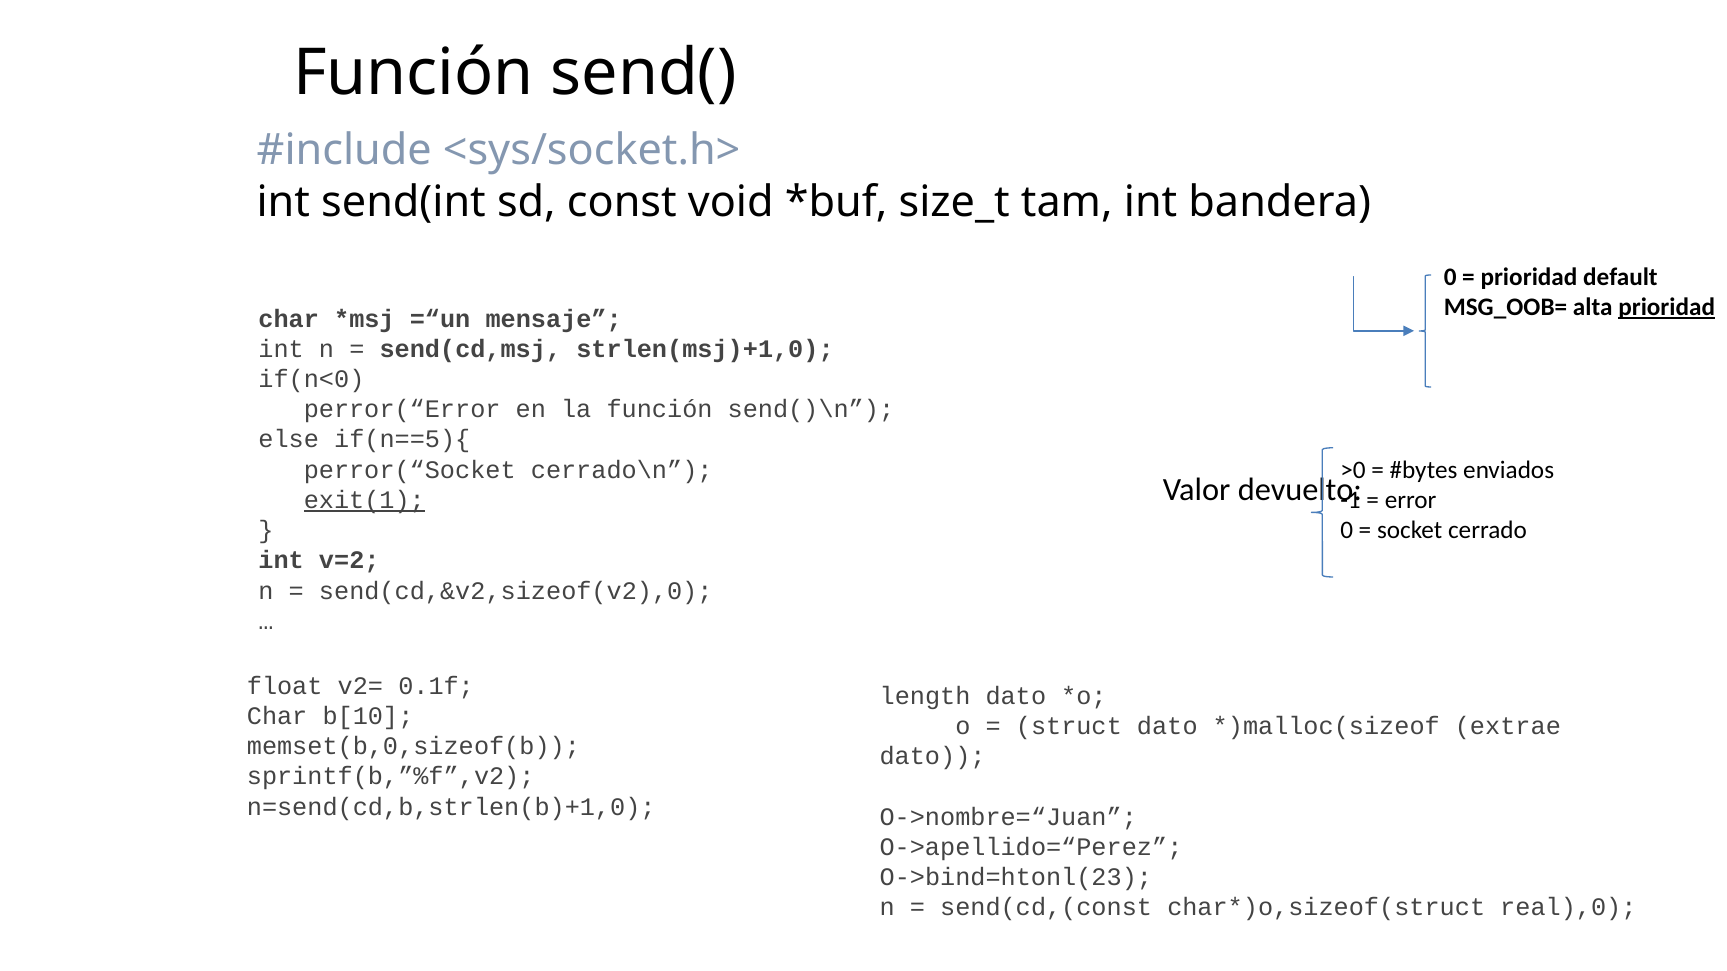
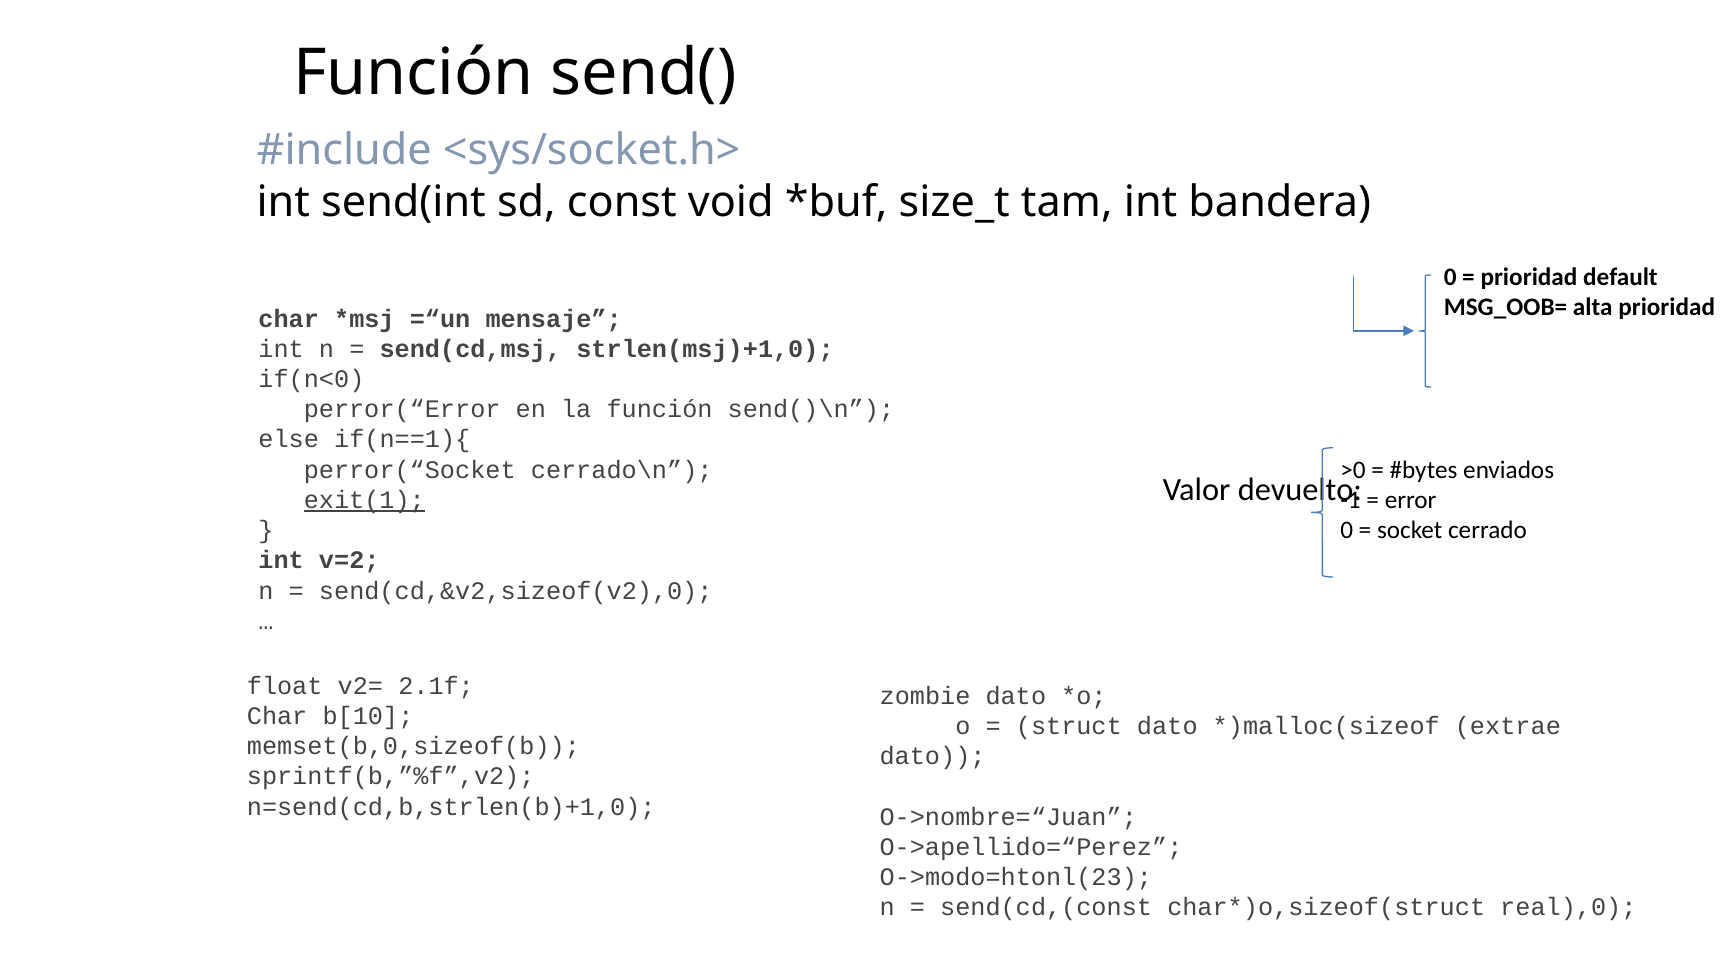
prioridad at (1667, 307) underline: present -> none
if(n==5){: if(n==5){ -> if(n==1){
0.1f: 0.1f -> 2.1f
length: length -> zombie
O->bind=htonl(23: O->bind=htonl(23 -> O->modo=htonl(23
